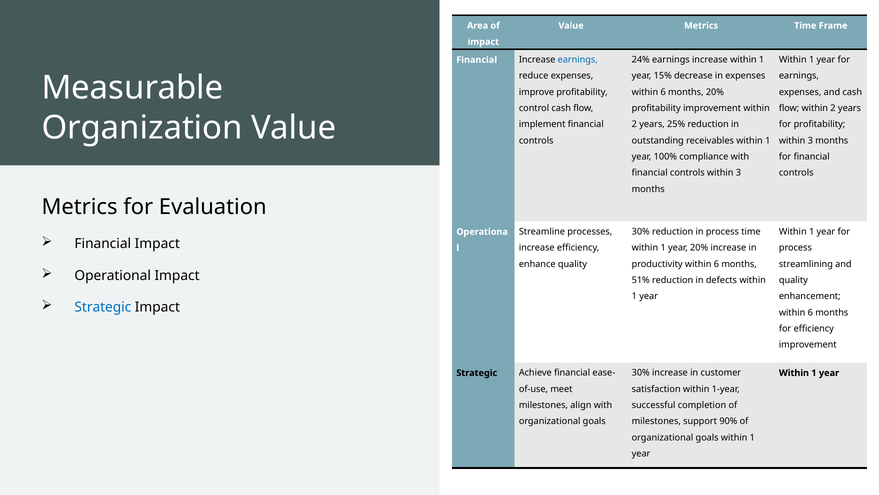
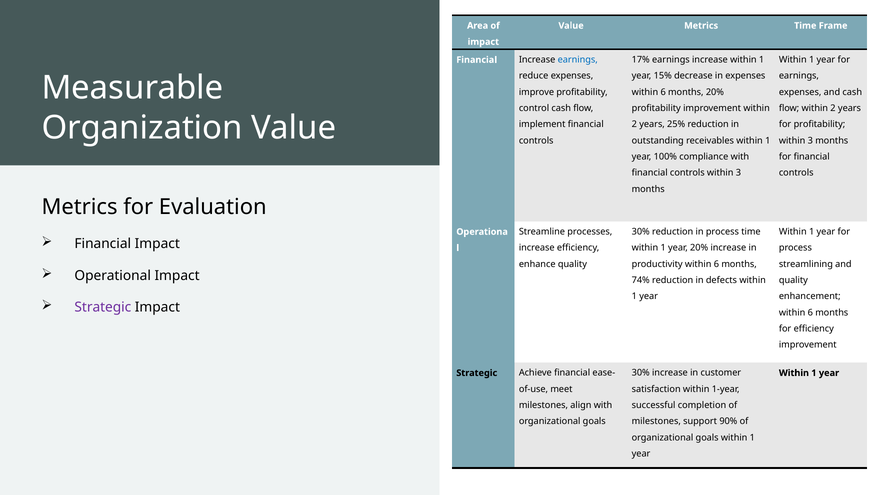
24%: 24% -> 17%
51%: 51% -> 74%
Strategic at (103, 307) colour: blue -> purple
